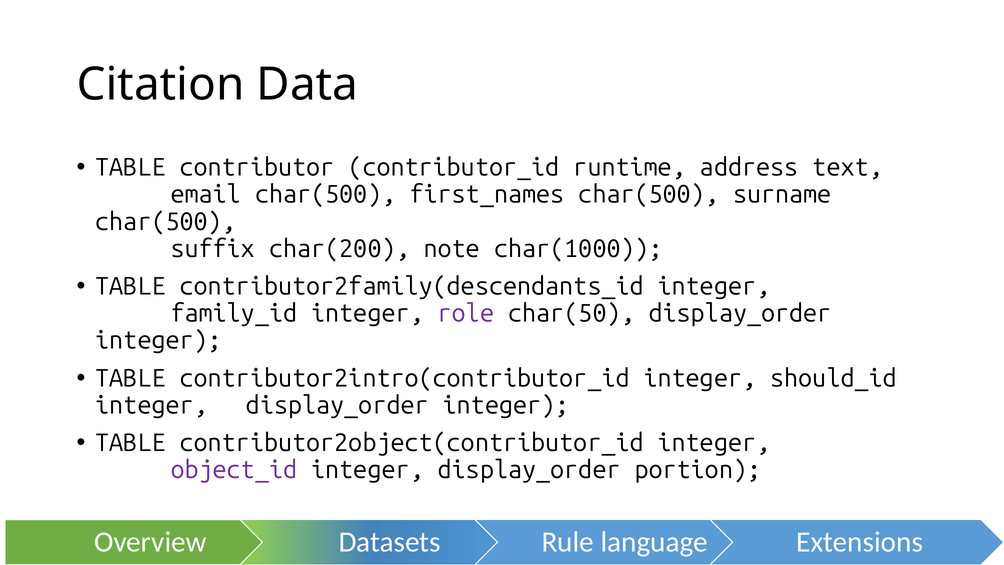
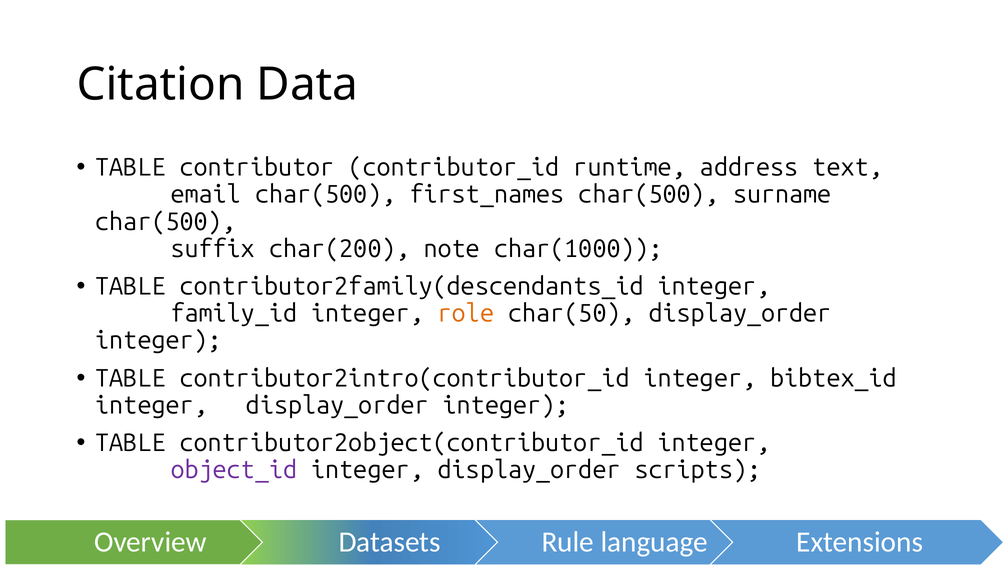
role colour: purple -> orange
should_id: should_id -> bibtex_id
portion: portion -> scripts
